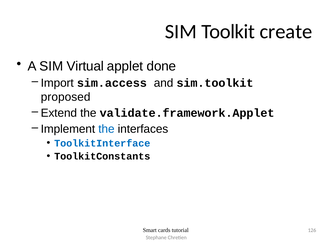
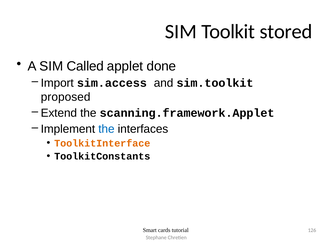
create: create -> stored
Virtual: Virtual -> Called
validate.framework.Applet: validate.framework.Applet -> scanning.framework.Applet
ToolkitInterface colour: blue -> orange
